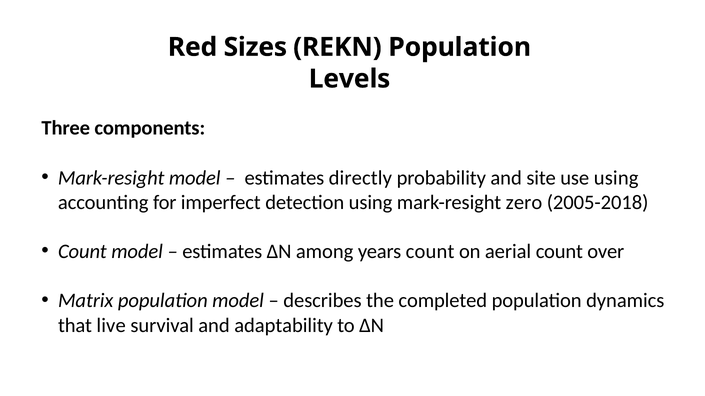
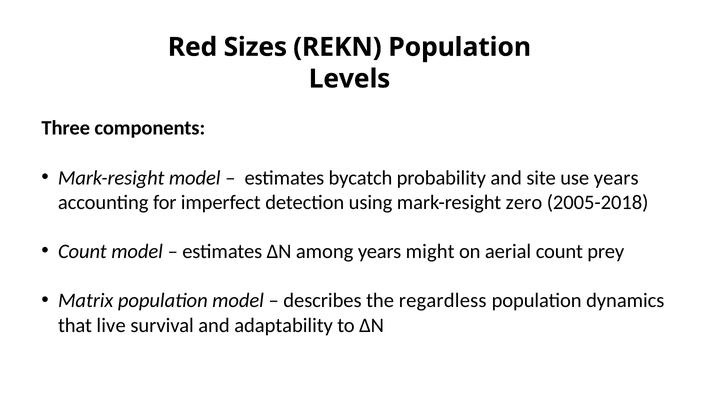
directly: directly -> bycatch
use using: using -> years
years count: count -> might
over: over -> prey
completed: completed -> regardless
